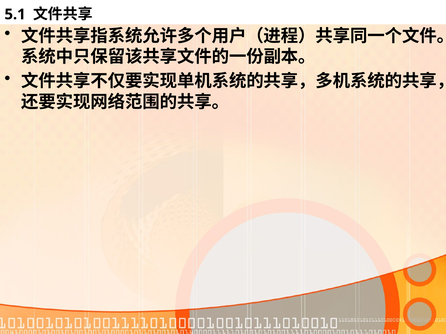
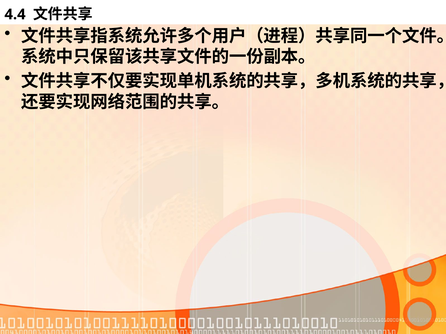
5.1: 5.1 -> 4.4
